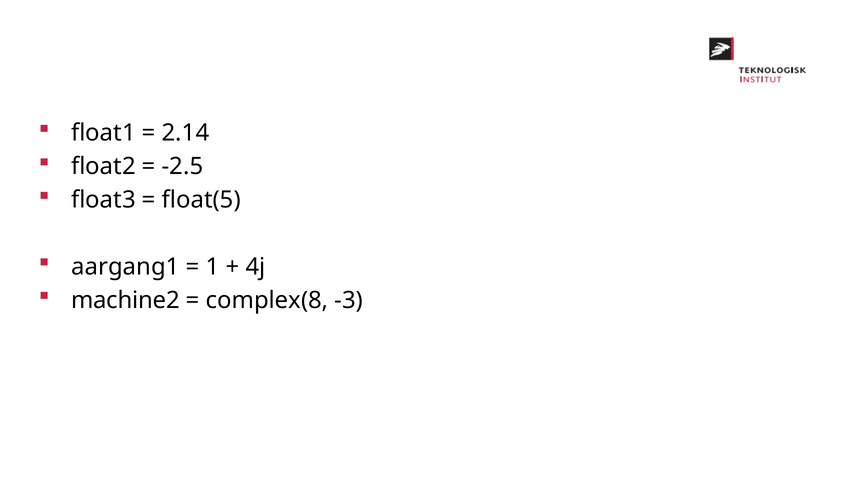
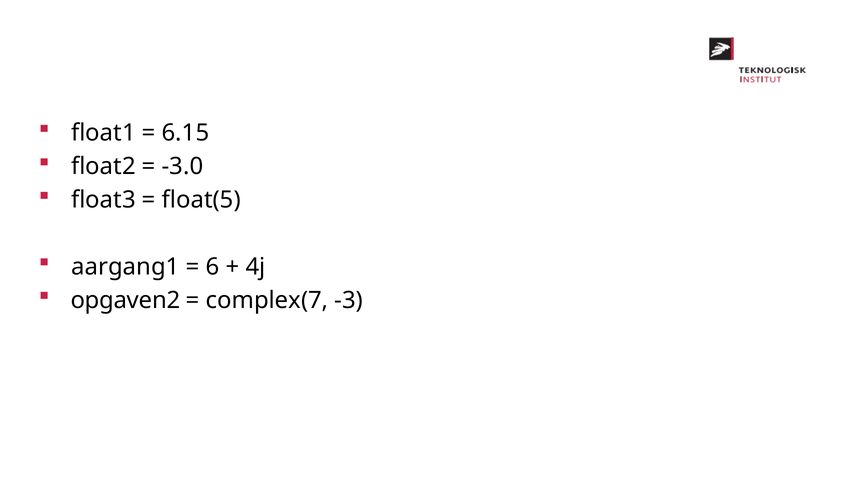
2.14: 2.14 -> 6.15
-2.5: -2.5 -> -3.0
1: 1 -> 6
machine2: machine2 -> opgaven2
complex(8: complex(8 -> complex(7
